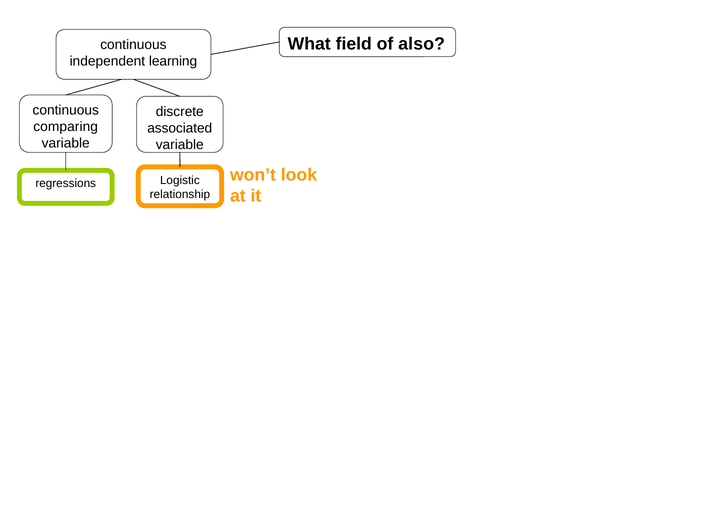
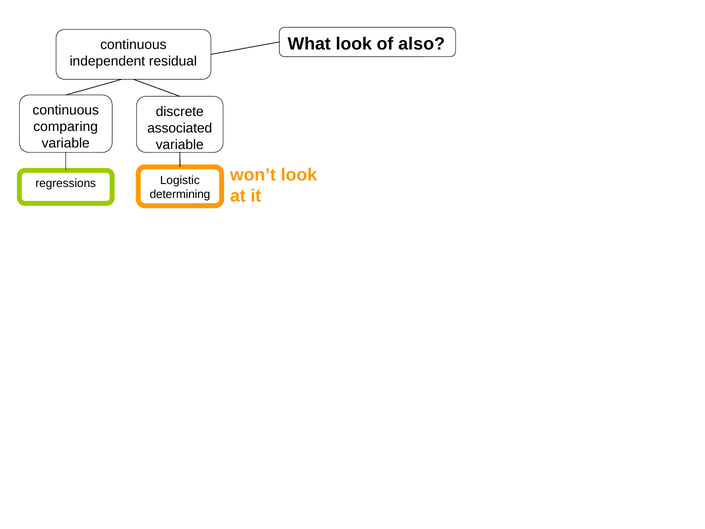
What field: field -> look
learning: learning -> residual
relationship: relationship -> determining
